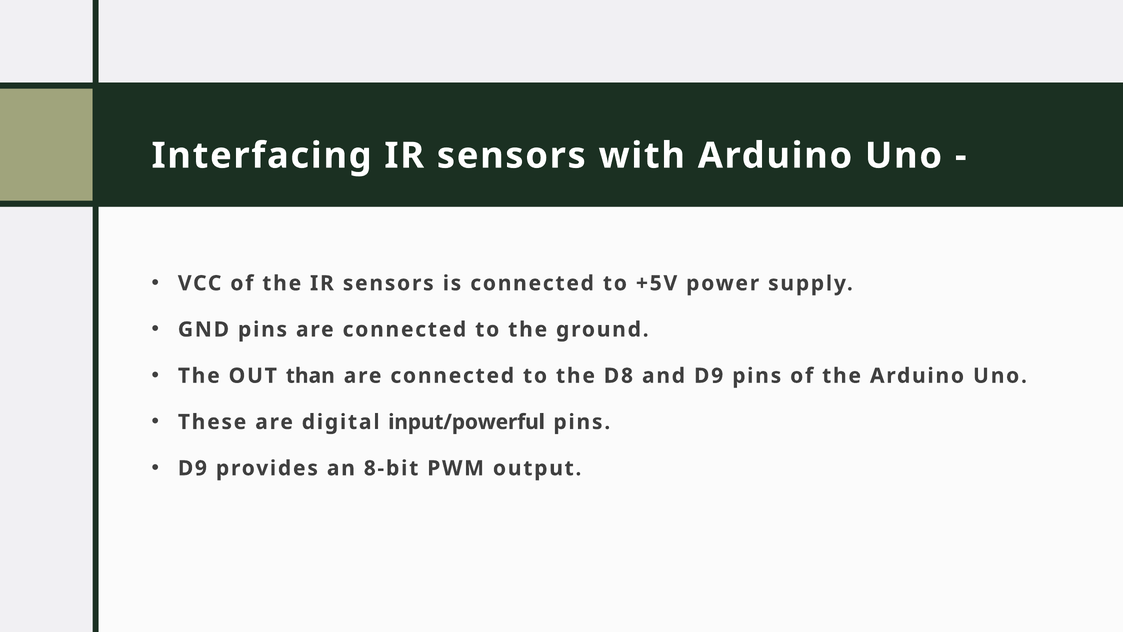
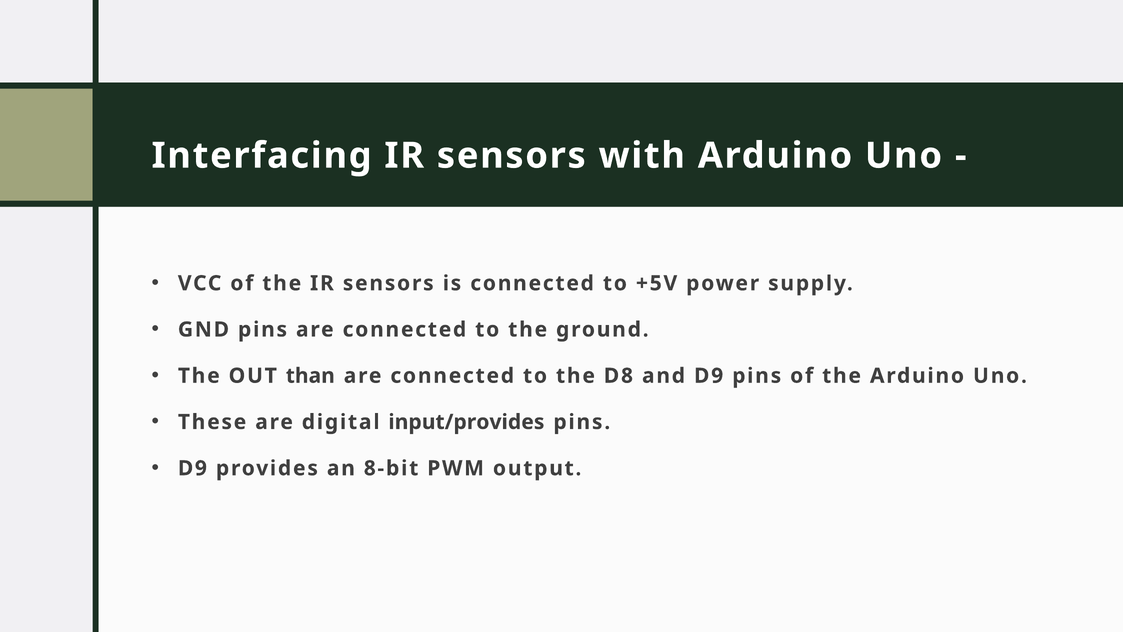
input/powerful: input/powerful -> input/provides
